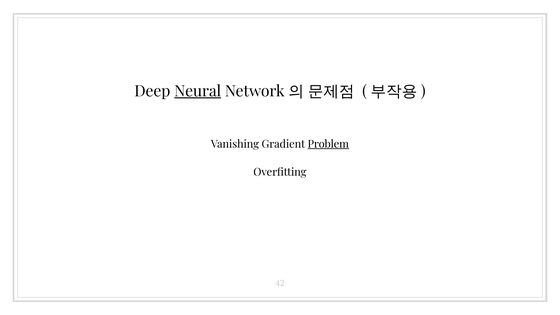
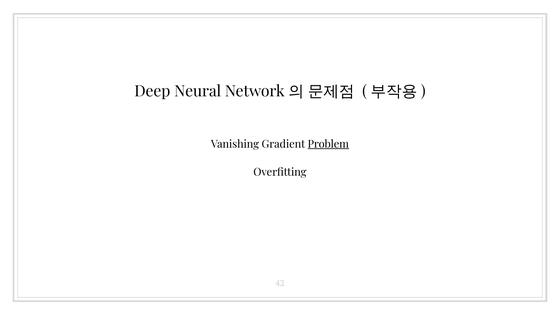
Neural underline: present -> none
